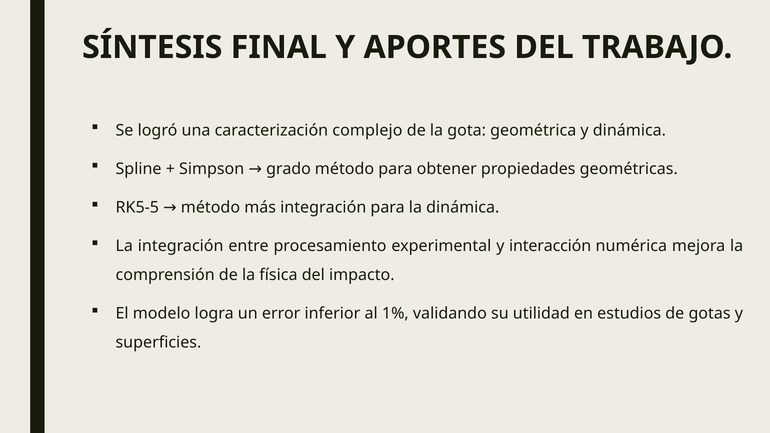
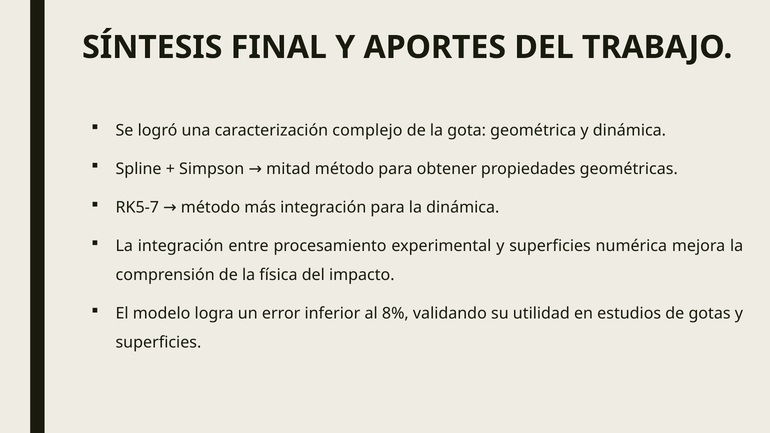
grado: grado -> mitad
RK5-5: RK5-5 -> RK5-7
experimental y interacción: interacción -> superficies
1%: 1% -> 8%
